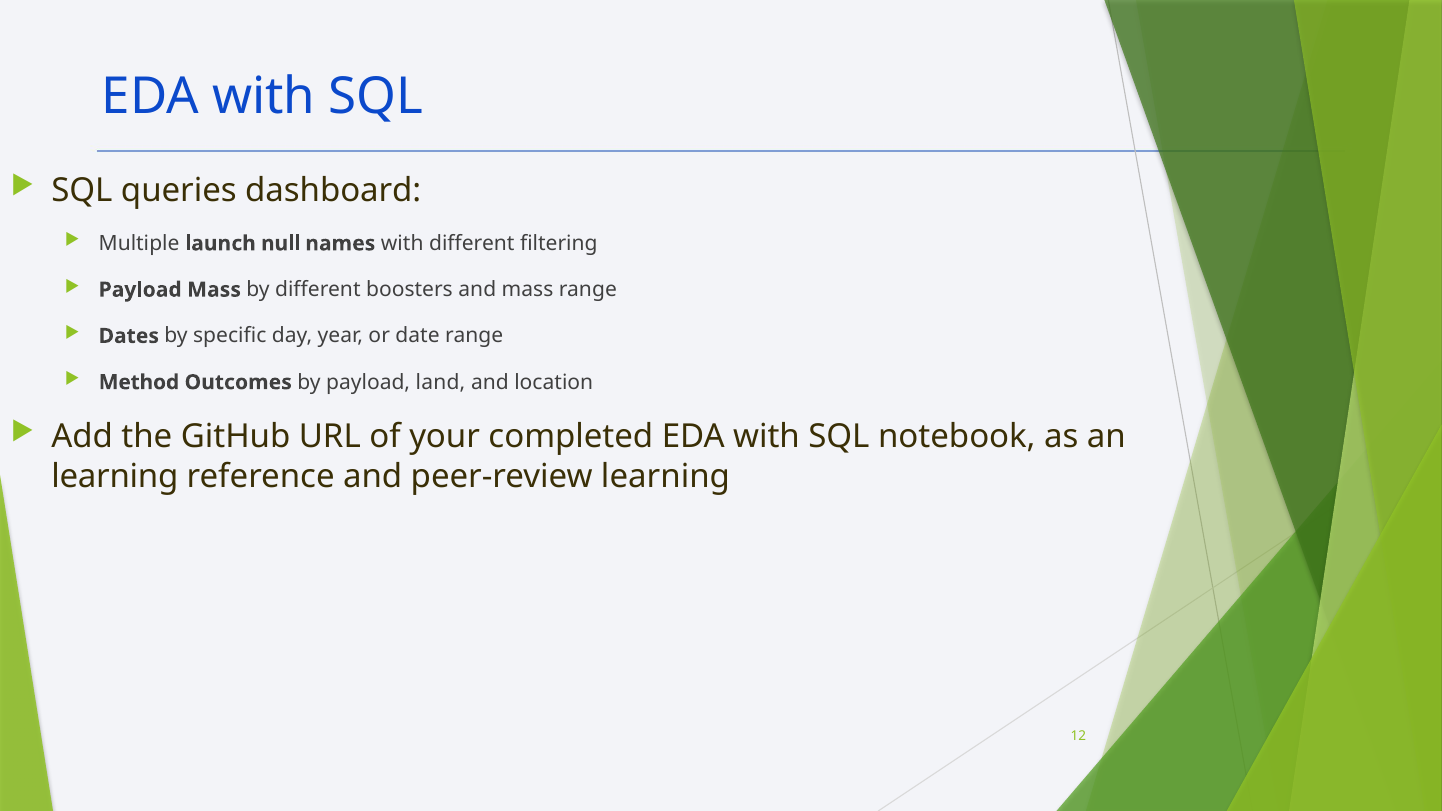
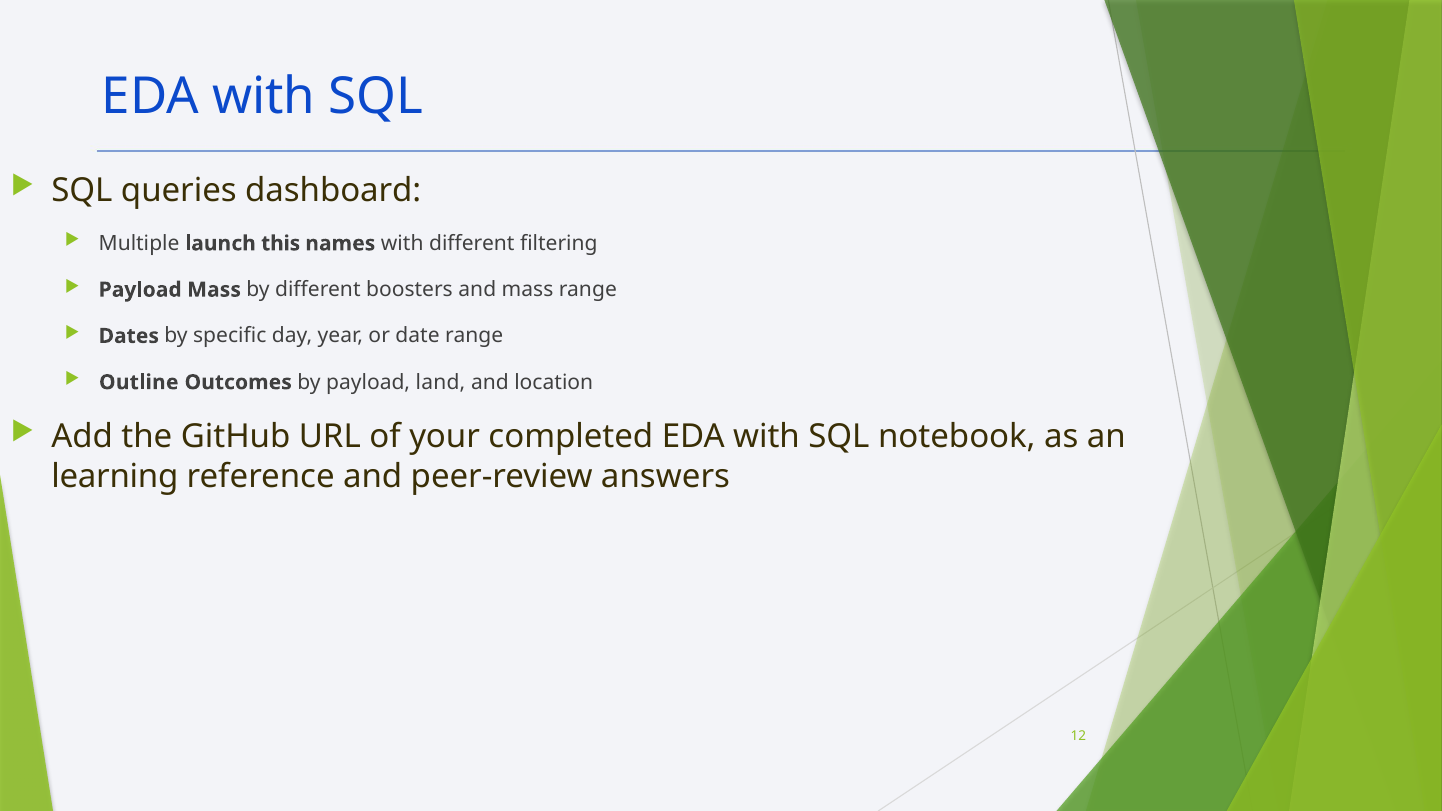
null: null -> this
Method: Method -> Outline
peer-review learning: learning -> answers
